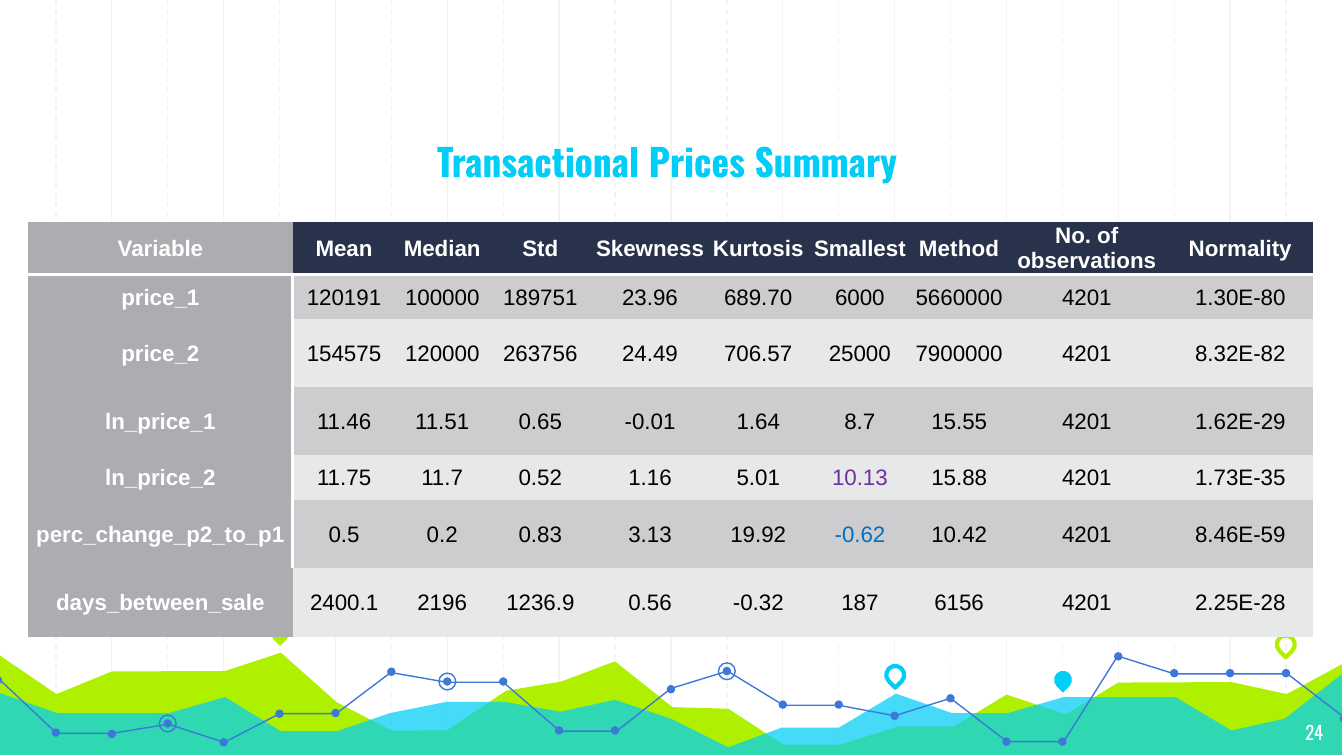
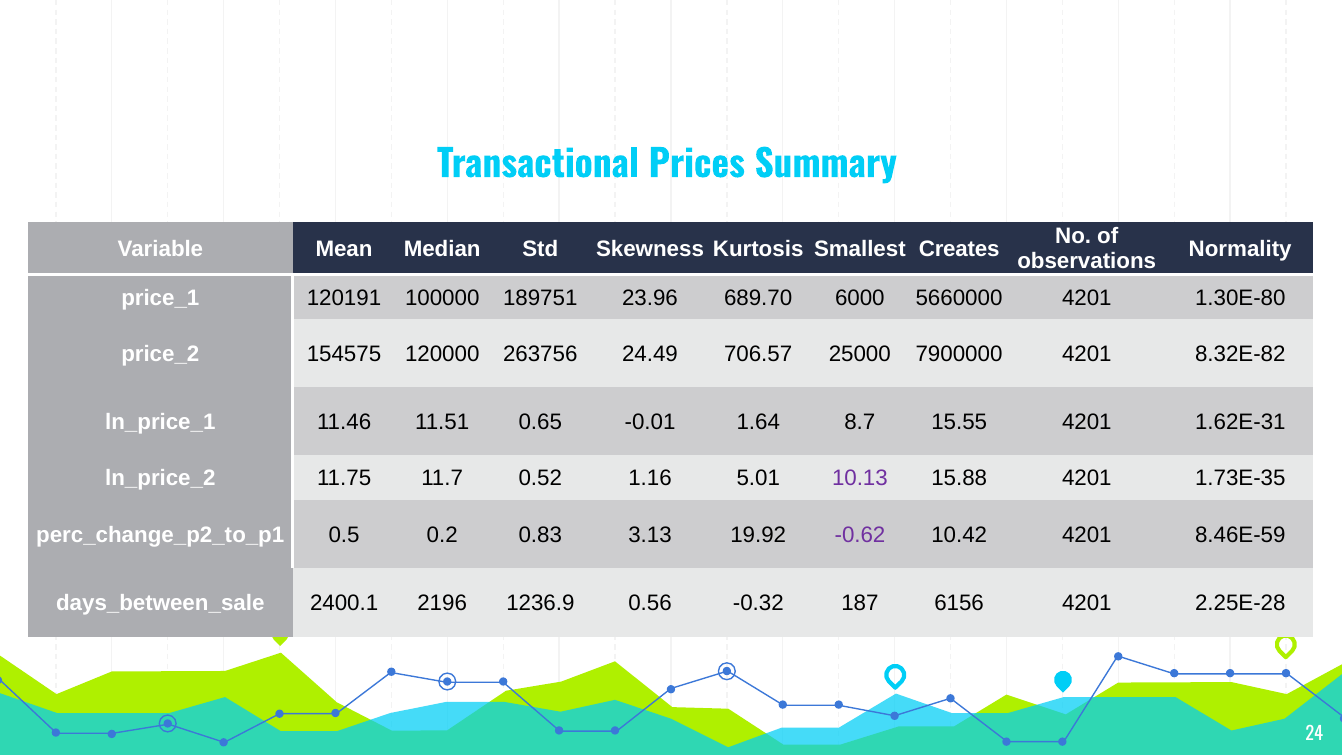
Method: Method -> Creates
1.62E-29: 1.62E-29 -> 1.62E-31
-0.62 colour: blue -> purple
